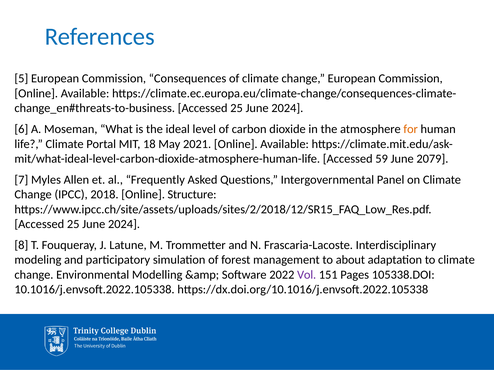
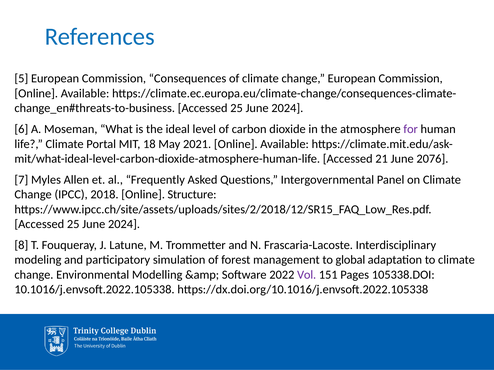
for colour: orange -> purple
59: 59 -> 21
2079: 2079 -> 2076
about: about -> global
